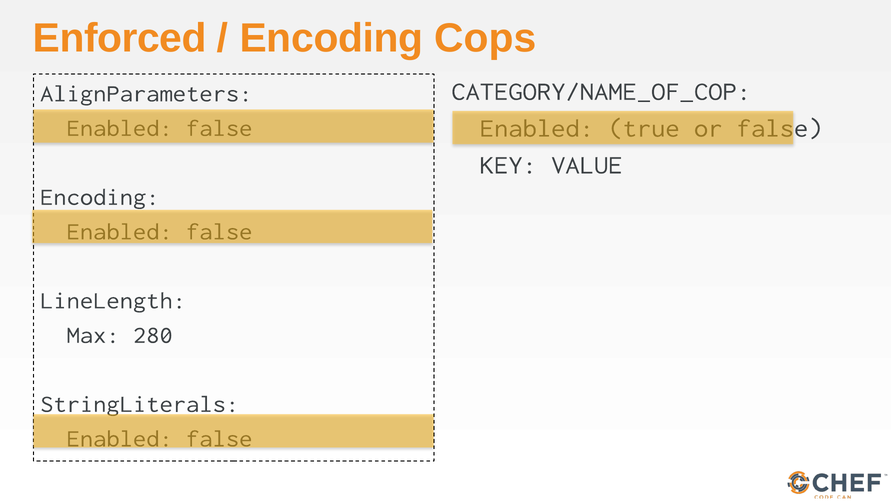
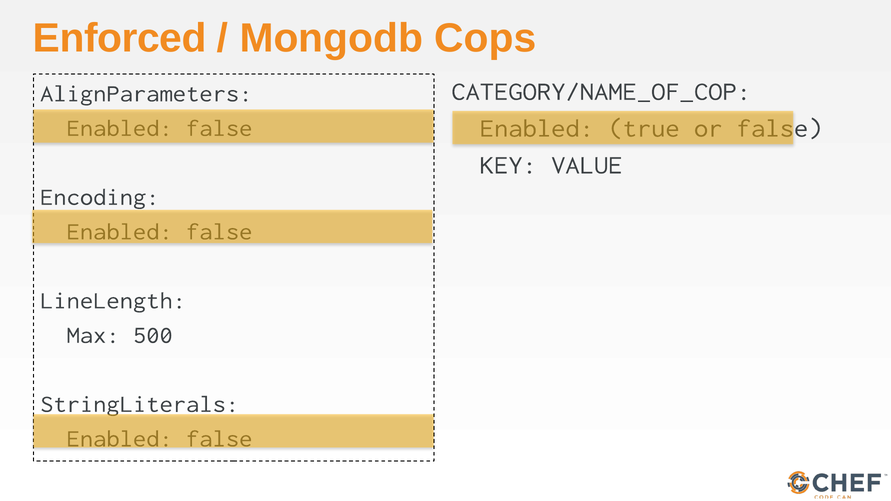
Encoding at (331, 39): Encoding -> Mongodb
280: 280 -> 500
